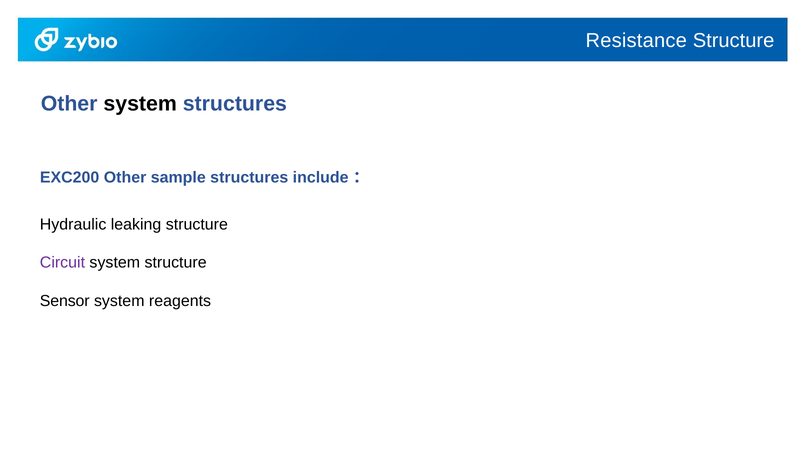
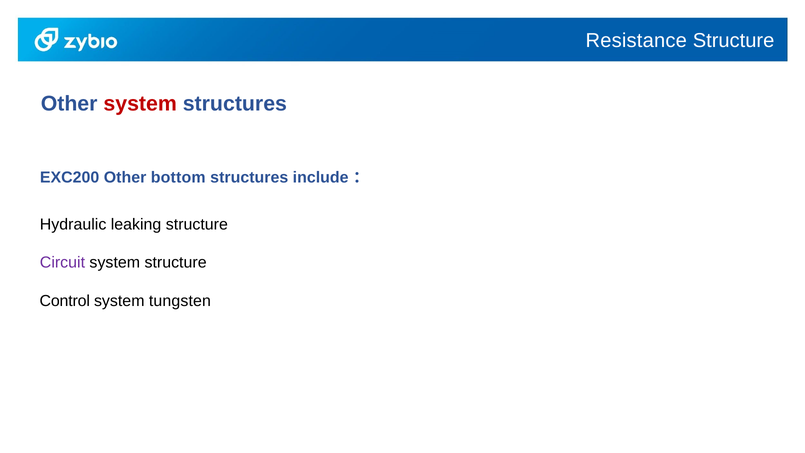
system at (140, 104) colour: black -> red
sample: sample -> bottom
Sensor: Sensor -> Control
reagents: reagents -> tungsten
